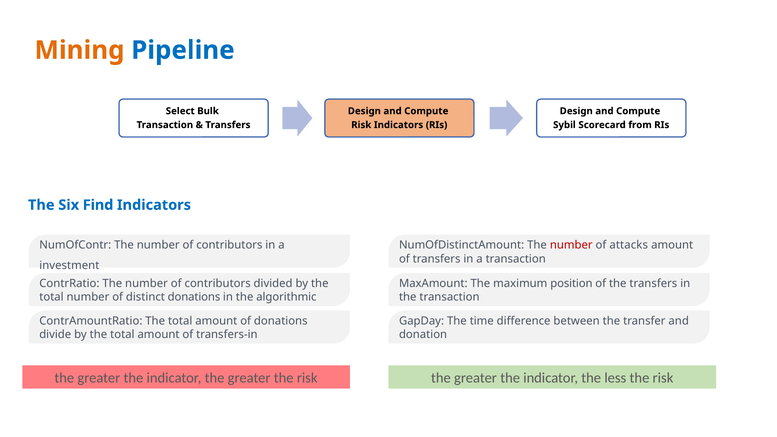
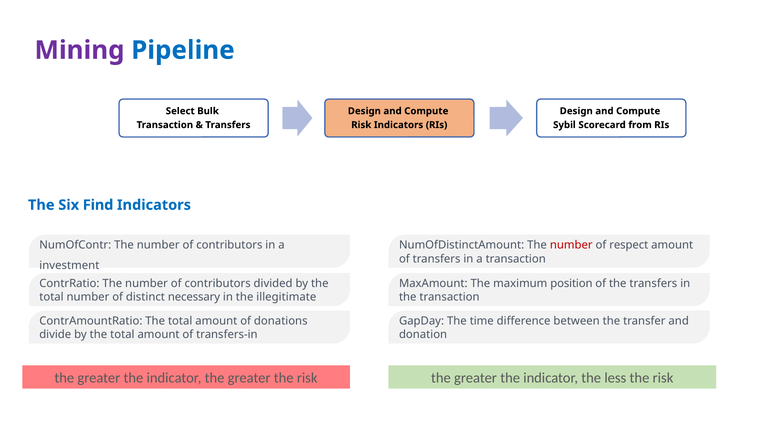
Mining colour: orange -> purple
attacks: attacks -> respect
distinct donations: donations -> necessary
algorithmic: algorithmic -> illegitimate
